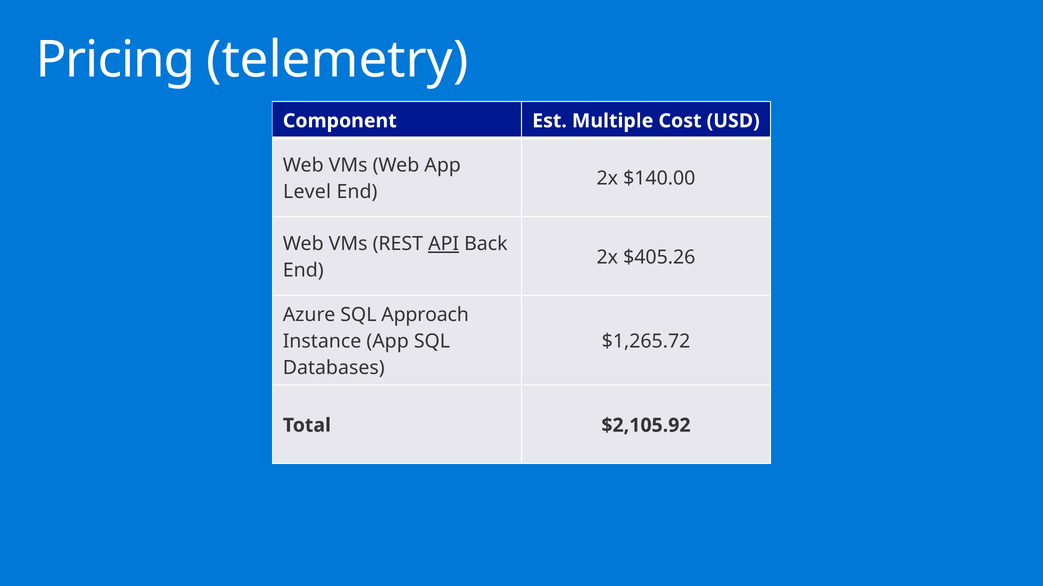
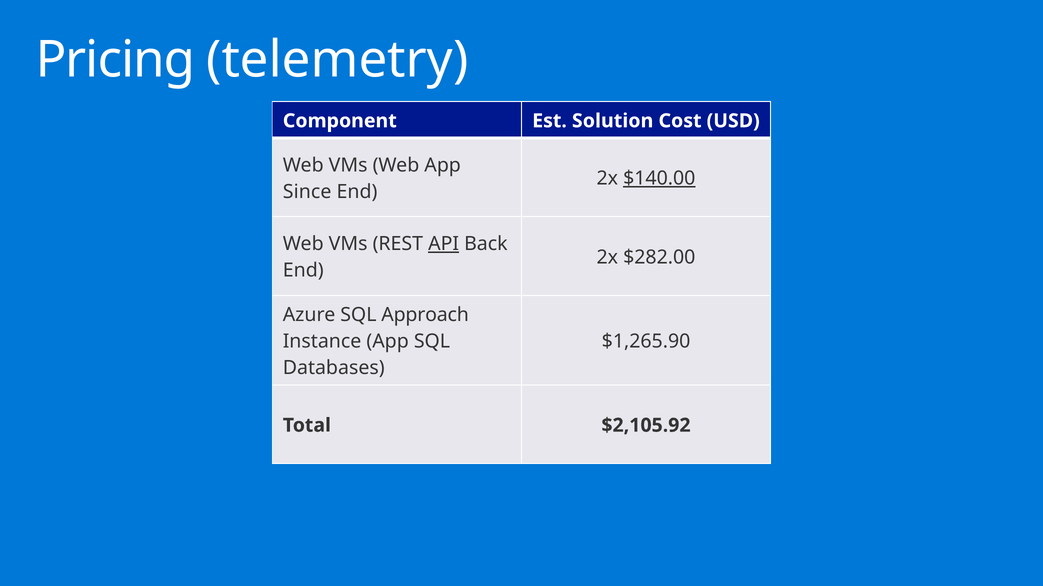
Multiple: Multiple -> Solution
$140.00 underline: none -> present
Level: Level -> Since
$405.26: $405.26 -> $282.00
$1,265.72: $1,265.72 -> $1,265.90
